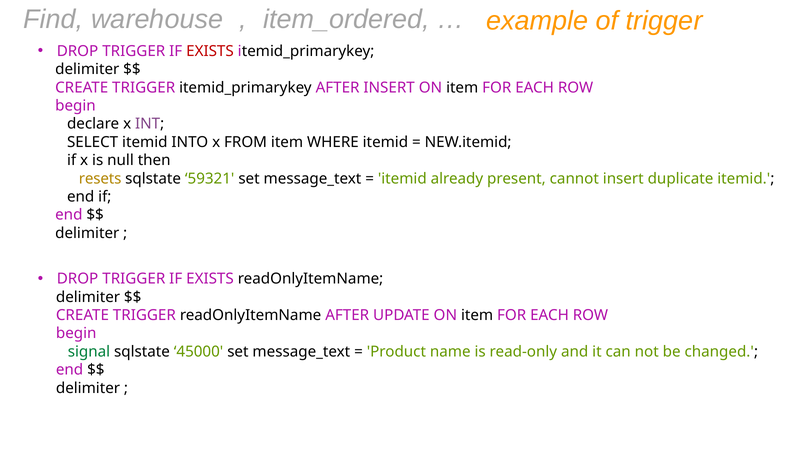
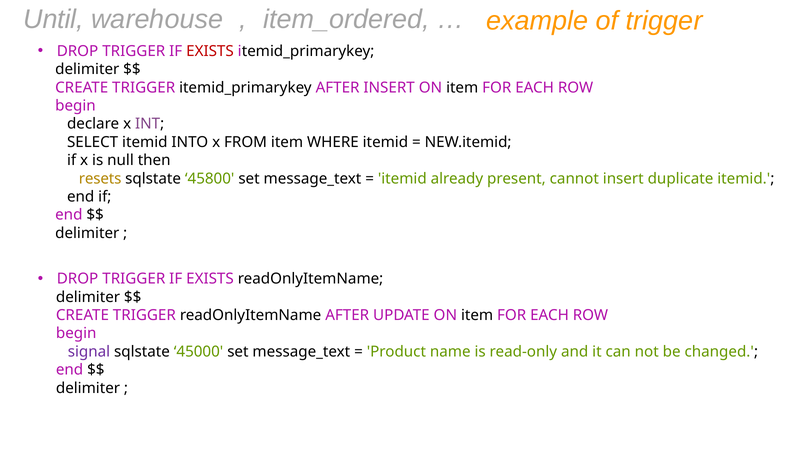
Find: Find -> Until
59321: 59321 -> 45800
signal colour: green -> purple
